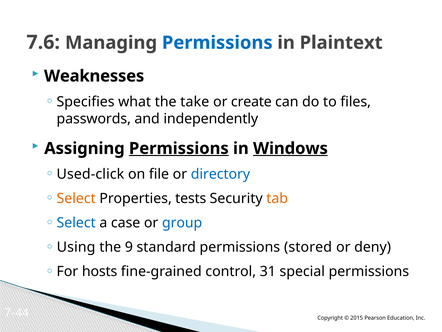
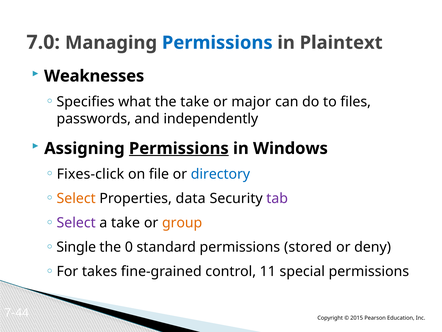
7.6: 7.6 -> 7.0
create: create -> major
Windows underline: present -> none
Used-click: Used-click -> Fixes-click
tests: tests -> data
tab colour: orange -> purple
Select at (76, 223) colour: blue -> purple
a case: case -> take
group colour: blue -> orange
Using: Using -> Single
9: 9 -> 0
hosts: hosts -> takes
31: 31 -> 11
